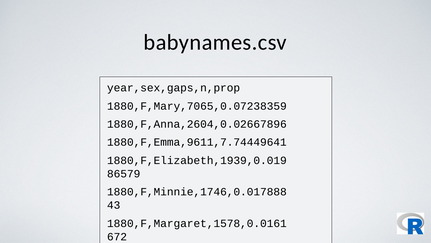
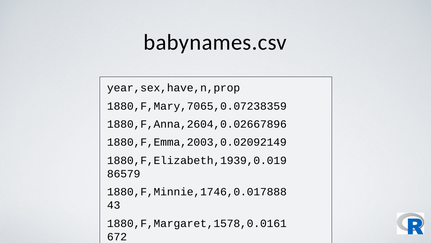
year,sex,gaps,n,prop: year,sex,gaps,n,prop -> year,sex,have,n,prop
1880,F,Emma,9611,7.74449641: 1880,F,Emma,9611,7.74449641 -> 1880,F,Emma,2003,0.02092149
